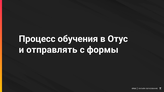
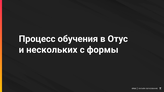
отправлять: отправлять -> нескольких
